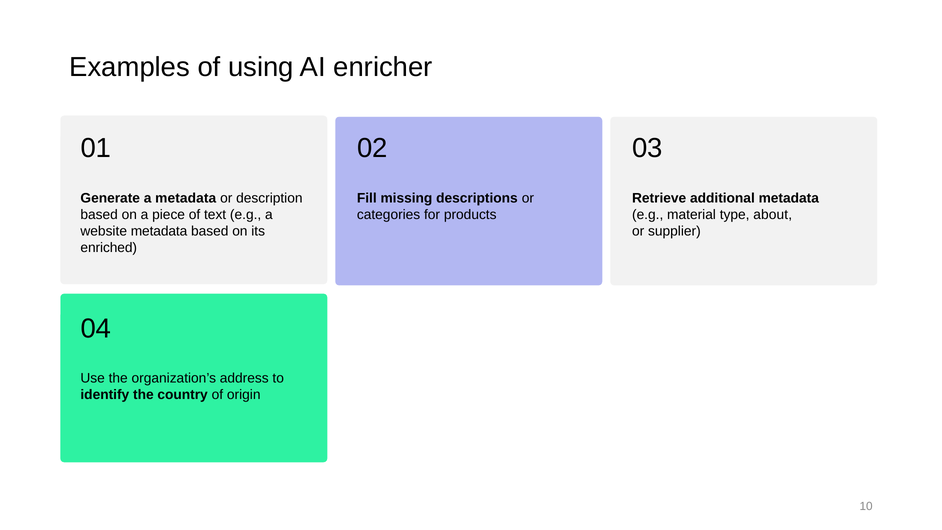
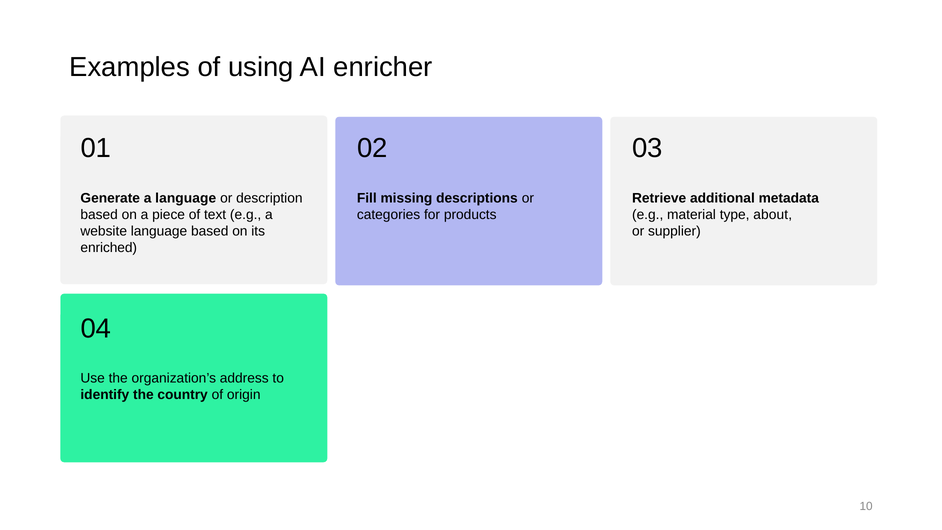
a metadata: metadata -> language
website metadata: metadata -> language
